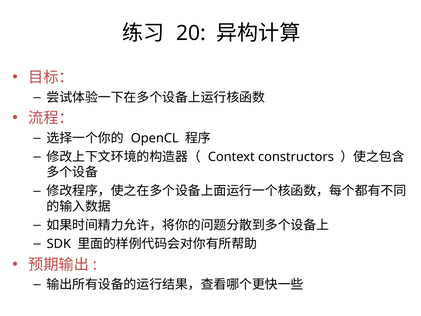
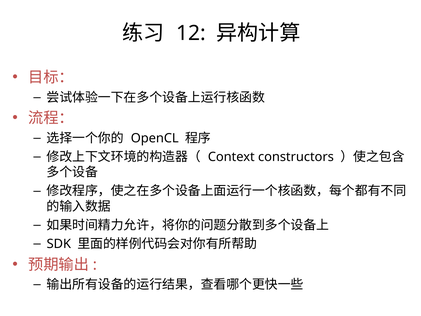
20: 20 -> 12
